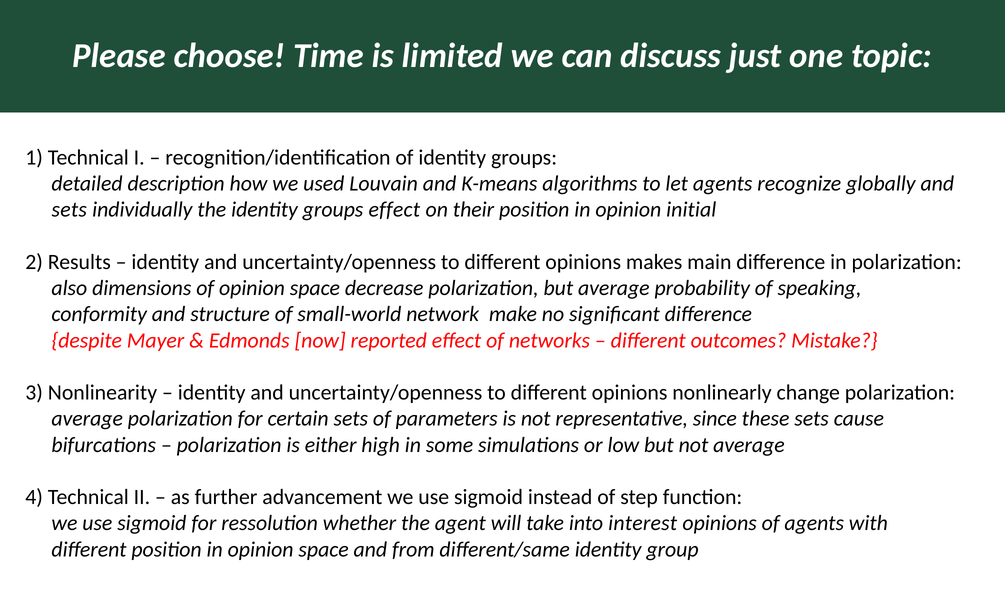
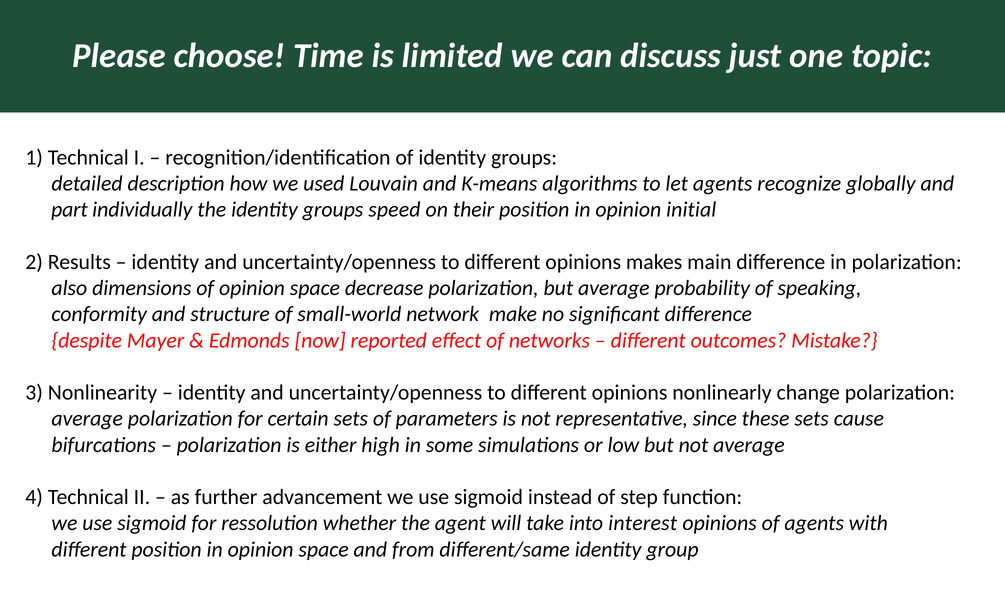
sets at (69, 210): sets -> part
groups effect: effect -> speed
